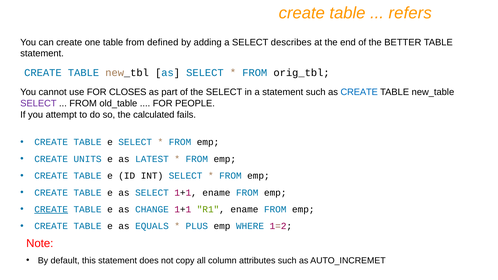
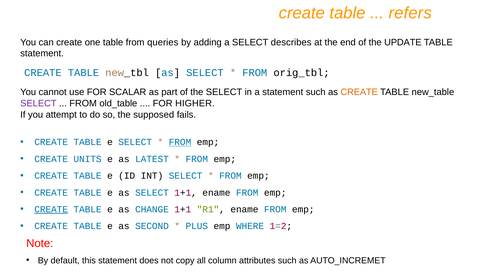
defined: defined -> queries
BETTER: BETTER -> UPDATE
CLOSES: CLOSES -> SCALAR
CREATE at (359, 92) colour: blue -> orange
PEOPLE: PEOPLE -> HIGHER
calculated: calculated -> supposed
FROM at (180, 142) underline: none -> present
EQUALS: EQUALS -> SECOND
